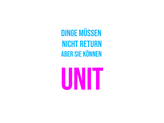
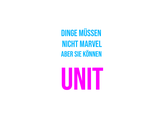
return: return -> marvel
